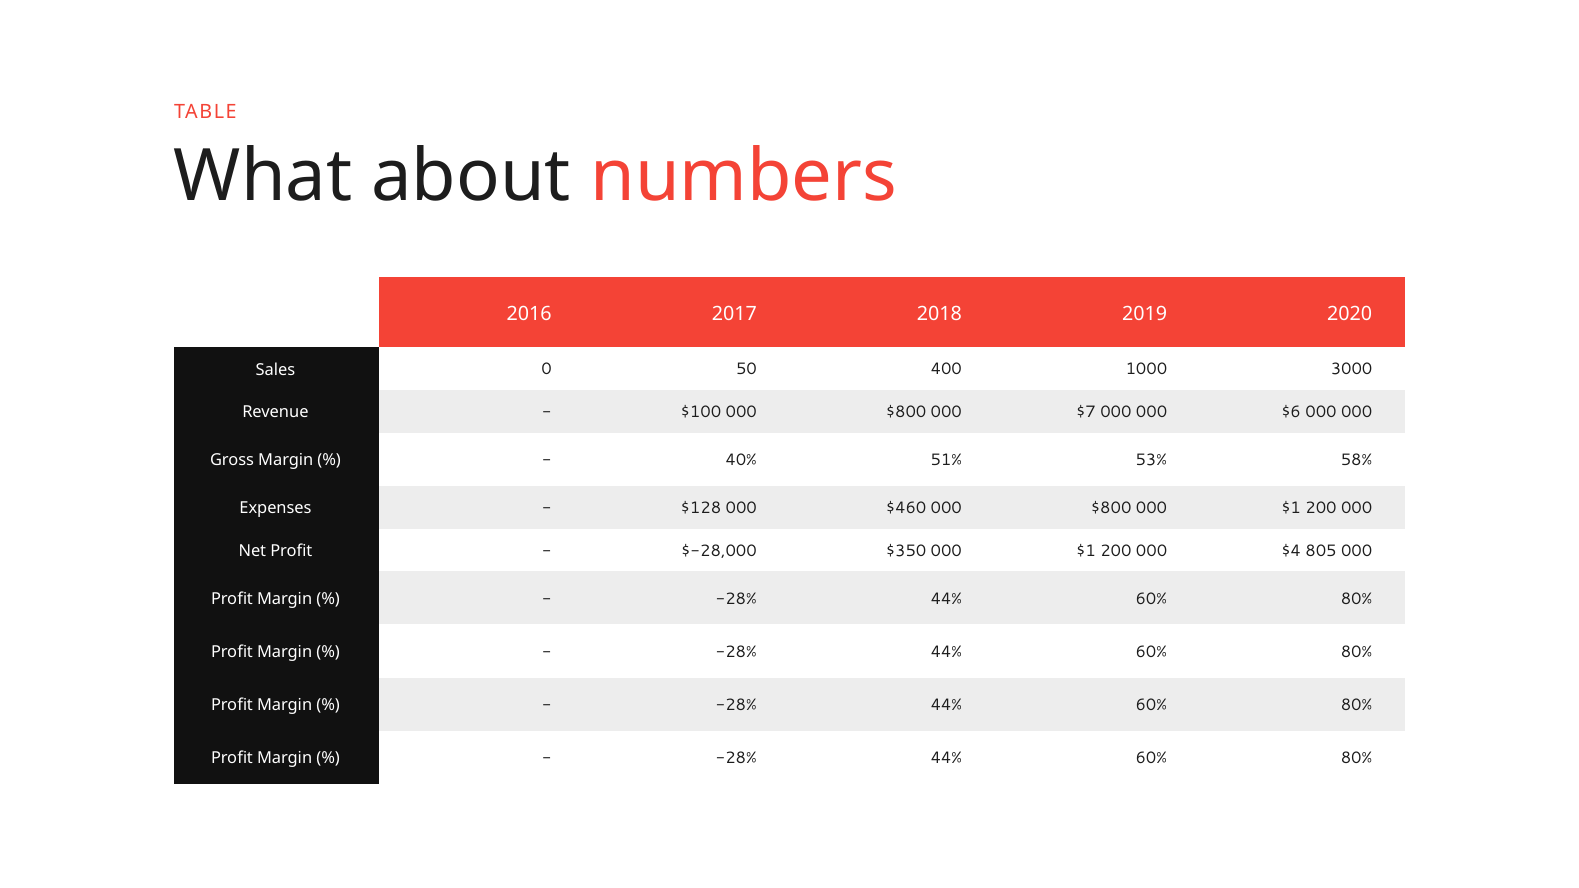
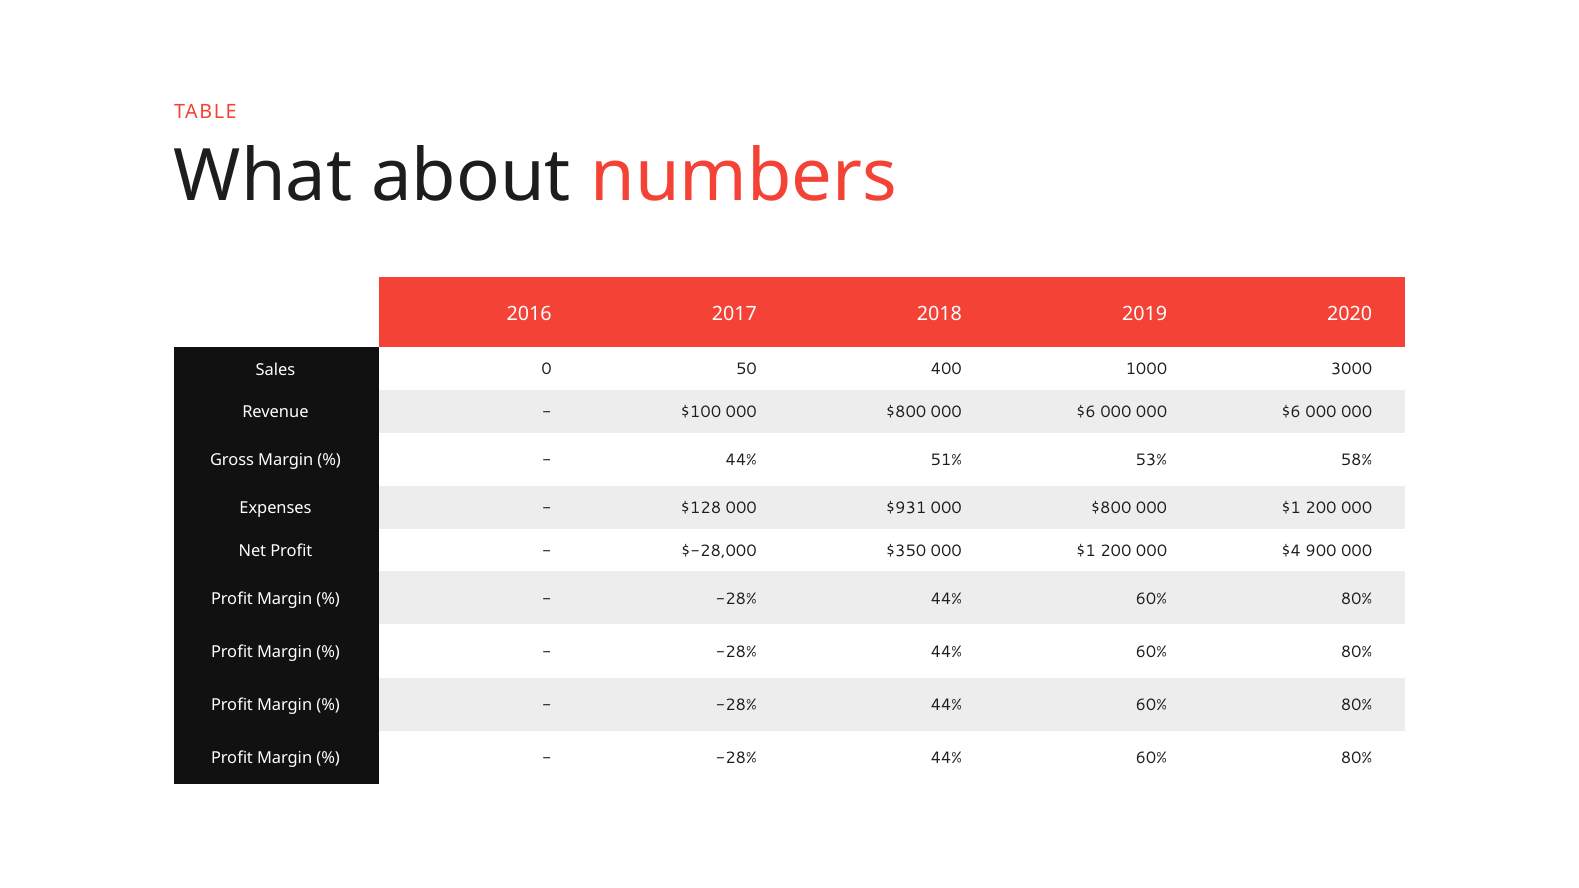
$800 000 $7: $7 -> $6
40% at (741, 460): 40% -> 44%
$460: $460 -> $931
805: 805 -> 900
